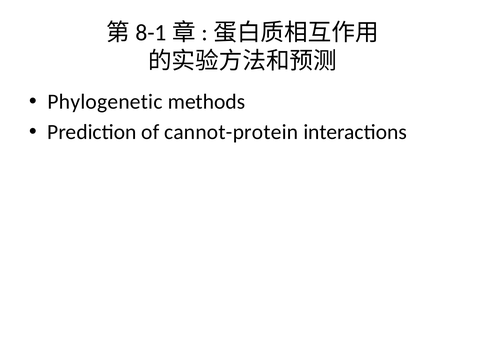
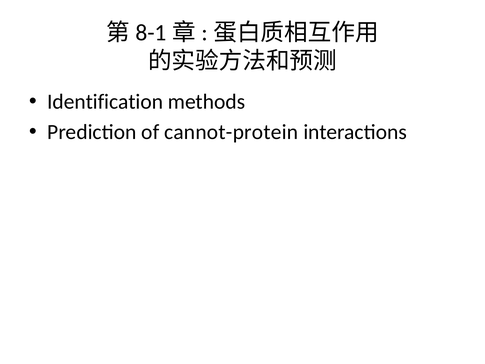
Phylogenetic: Phylogenetic -> Identification
